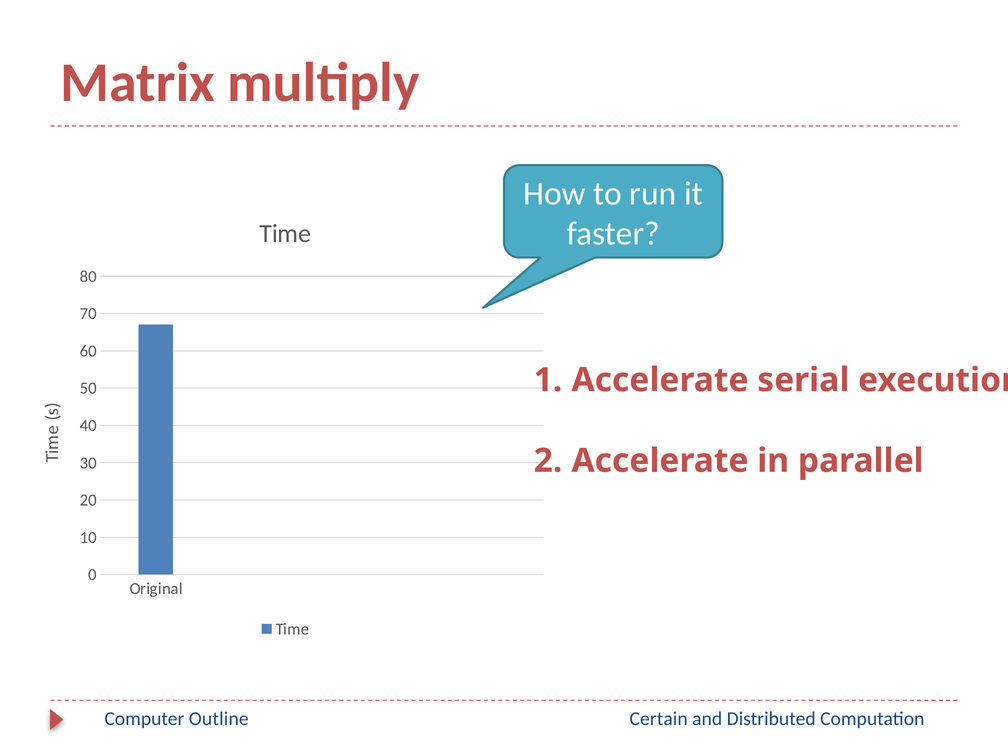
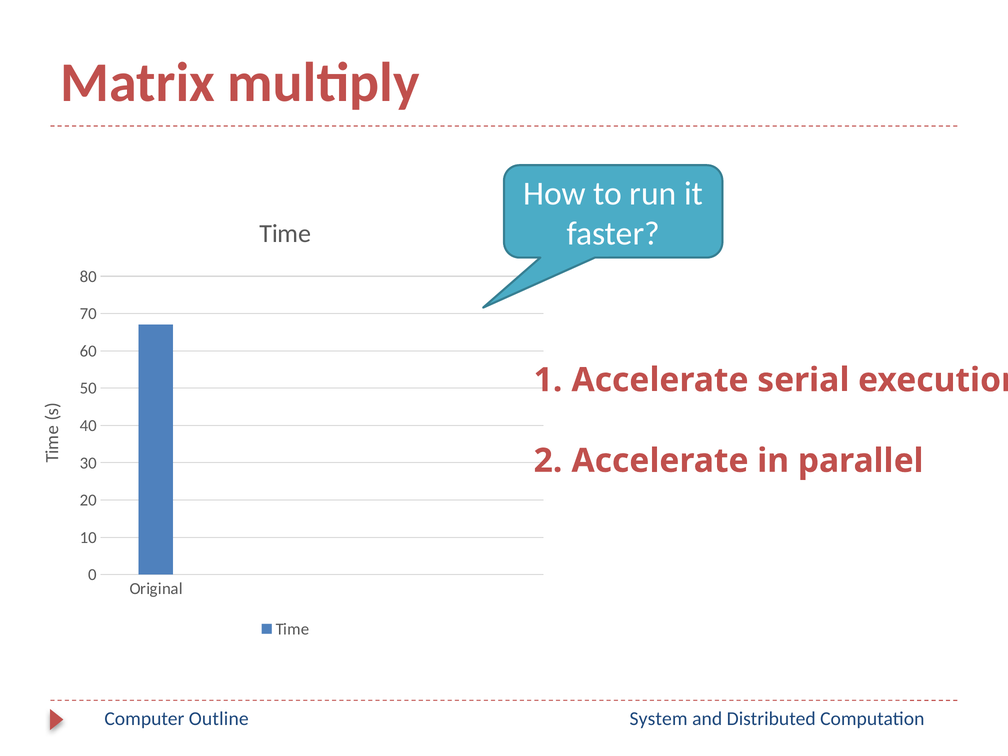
Certain: Certain -> System
